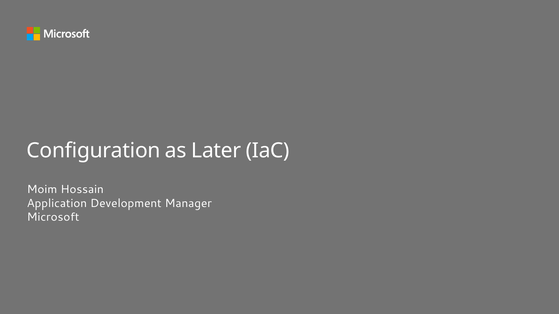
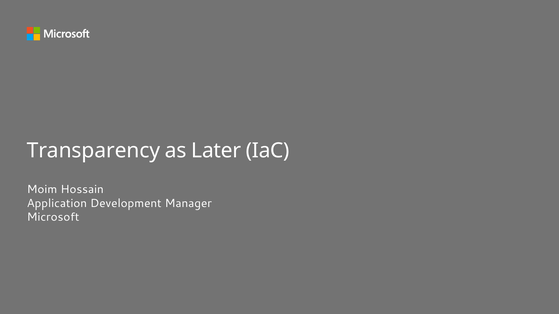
Configuration: Configuration -> Transparency
